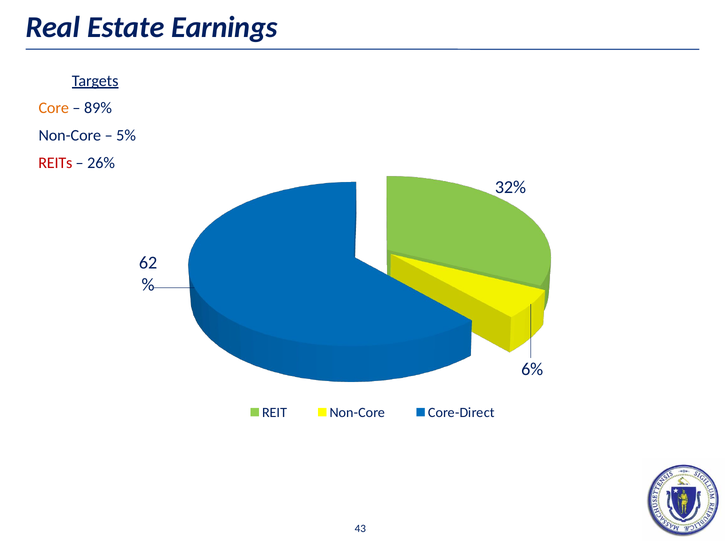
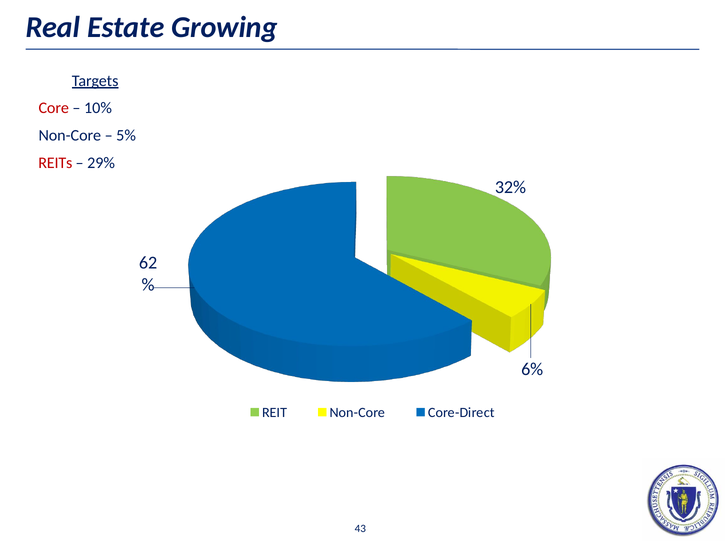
Earnings: Earnings -> Growing
Core colour: orange -> red
89%: 89% -> 10%
26%: 26% -> 29%
